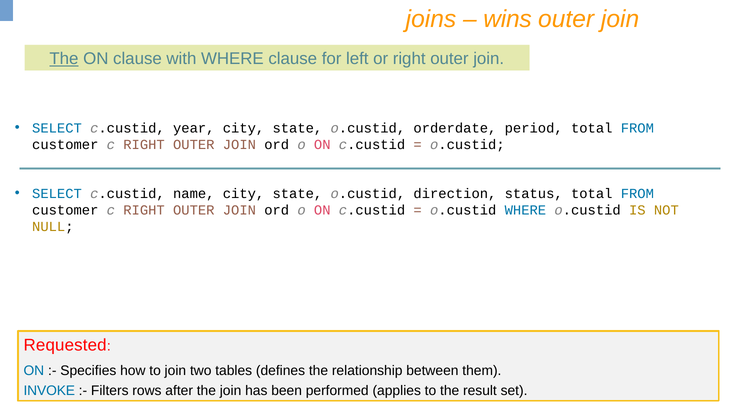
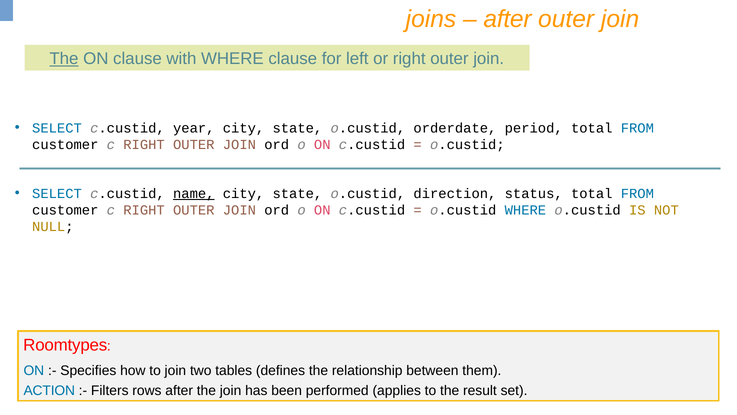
wins at (508, 19): wins -> after
name underline: none -> present
Requested: Requested -> Roomtypes
INVOKE: INVOKE -> ACTION
